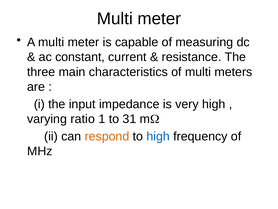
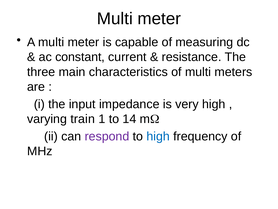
ratio: ratio -> train
31: 31 -> 14
respond colour: orange -> purple
